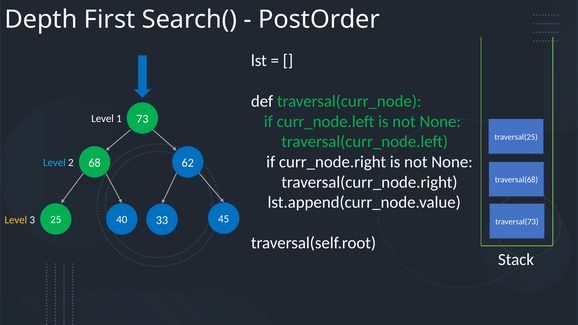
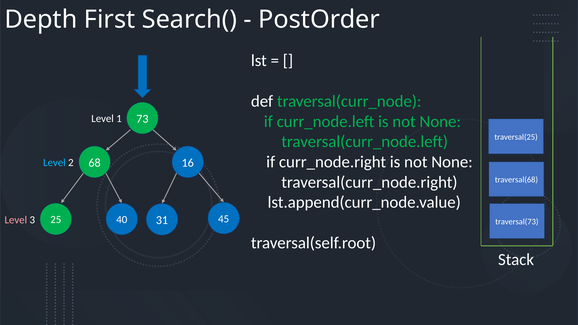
62: 62 -> 16
33: 33 -> 31
Level at (16, 220) colour: yellow -> pink
